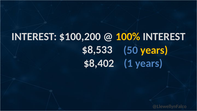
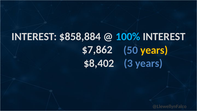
$100,200: $100,200 -> $858,884
100% colour: yellow -> light blue
$8,533: $8,533 -> $7,862
1: 1 -> 3
